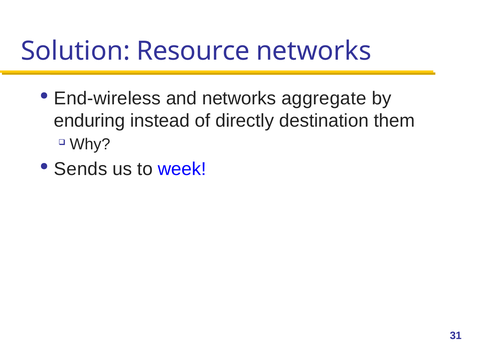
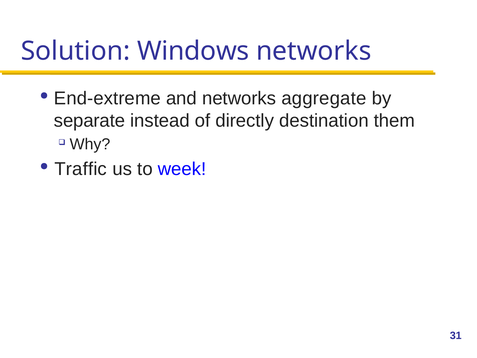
Resource: Resource -> Windows
End-wireless: End-wireless -> End-extreme
enduring: enduring -> separate
Sends: Sends -> Traffic
